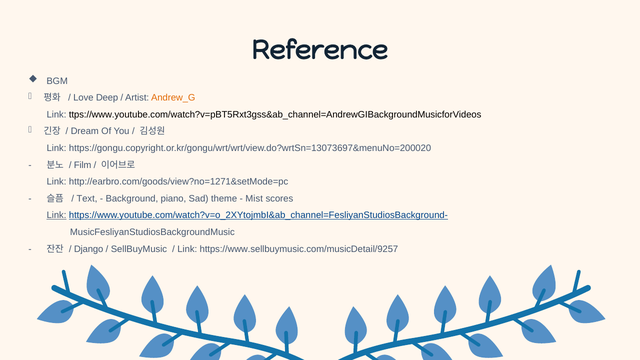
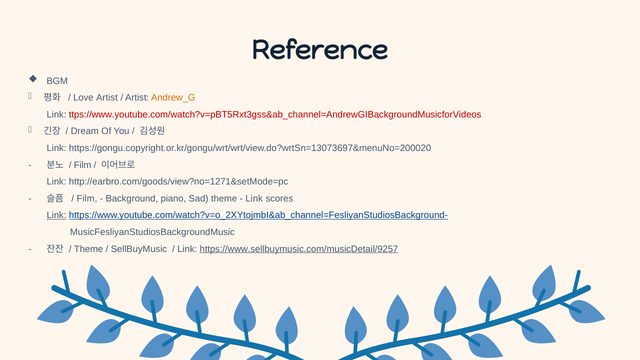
Love Deep: Deep -> Artist
ttps://www.youtube.com/watch?v=pBT5Rxt3gss&ab_channel=AndrewGIBackgroundMusicforVideos colour: black -> red
Text at (87, 199): Text -> Film
Mist at (254, 199): Mist -> Link
Django at (89, 249): Django -> Theme
https://www.sellbuymusic.com/musicDetail/9257 underline: none -> present
